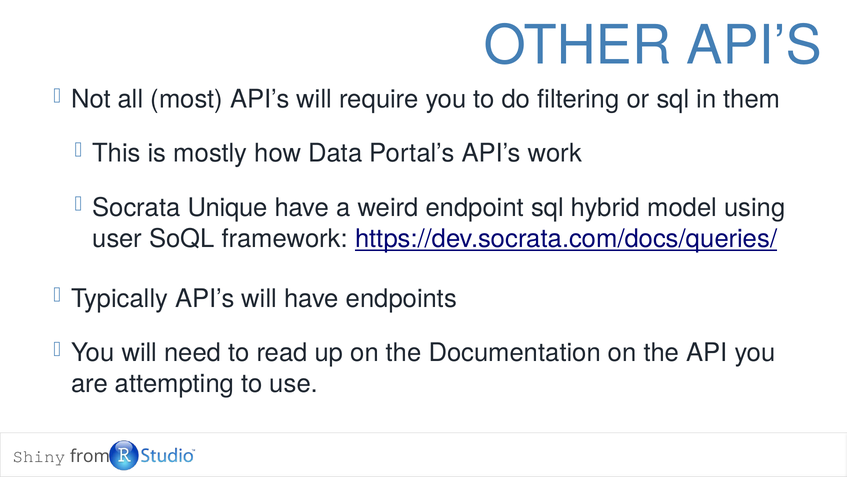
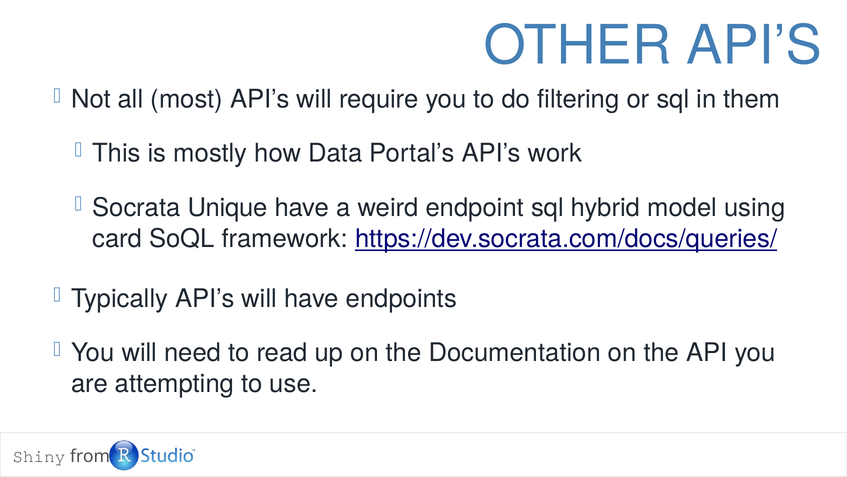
user: user -> card
